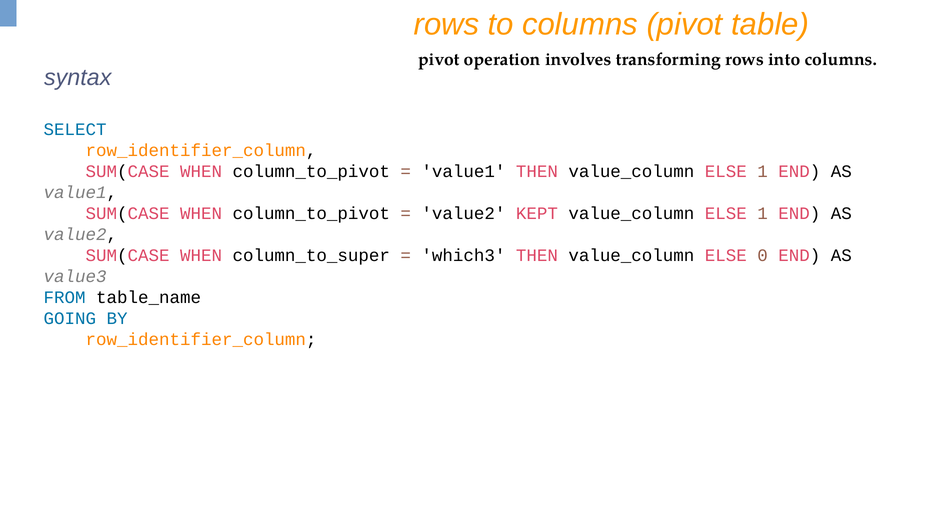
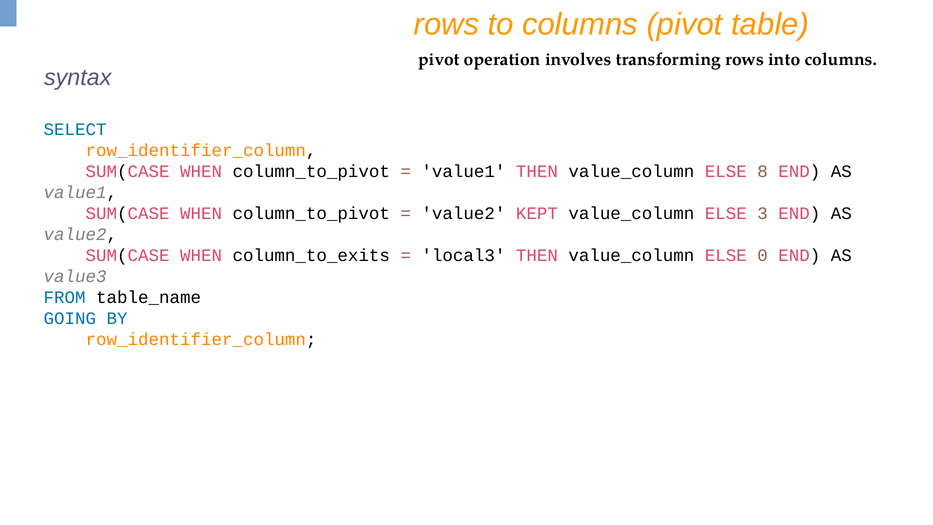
THEN value_column ELSE 1: 1 -> 8
1 at (763, 213): 1 -> 3
column_to_super: column_to_super -> column_to_exits
which3: which3 -> local3
